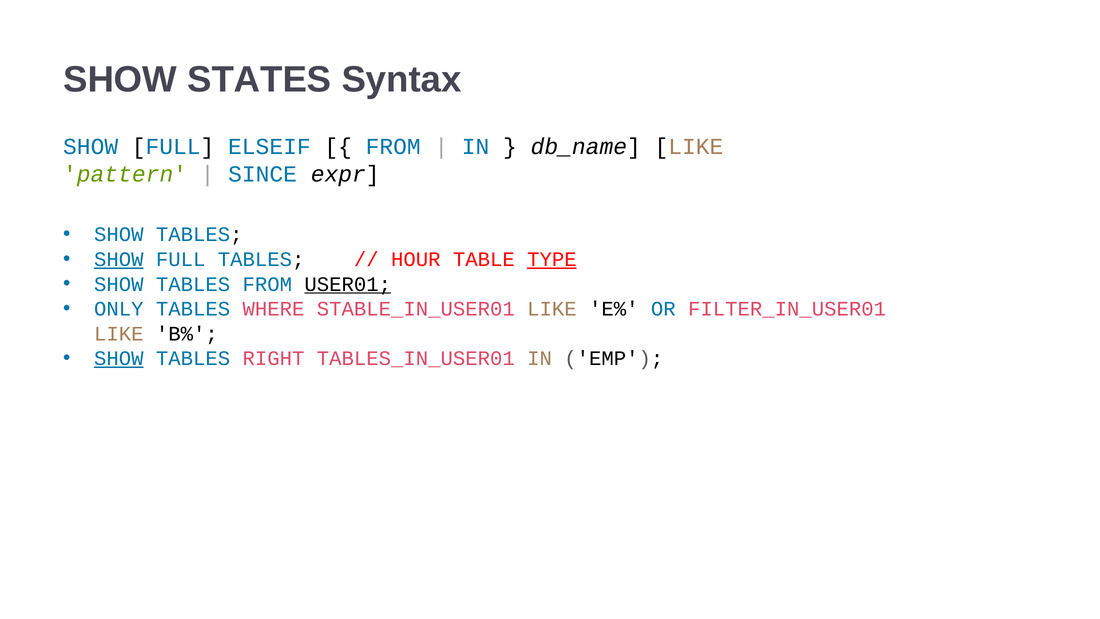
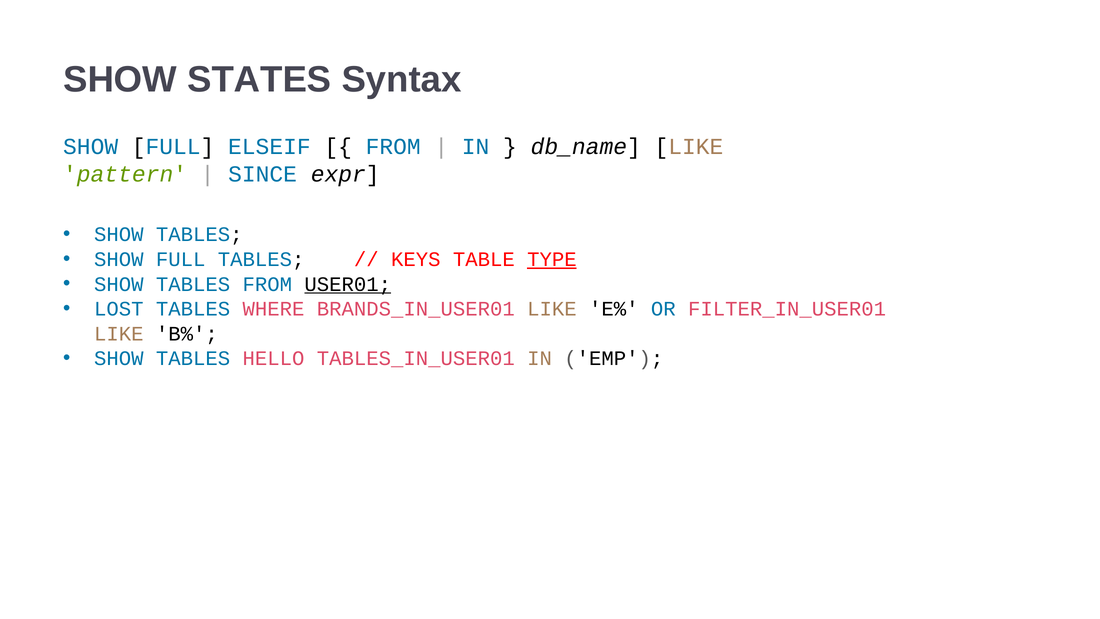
SHOW at (119, 259) underline: present -> none
HOUR: HOUR -> KEYS
ONLY: ONLY -> LOST
STABLE_IN_USER01: STABLE_IN_USER01 -> BRANDS_IN_USER01
SHOW at (119, 358) underline: present -> none
RIGHT: RIGHT -> HELLO
